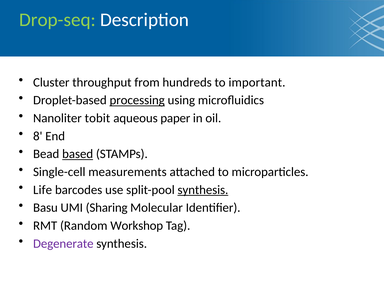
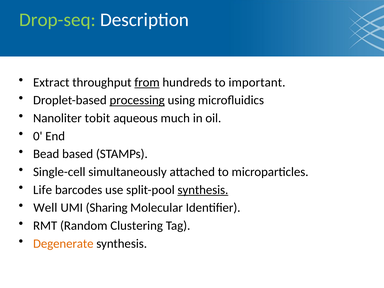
Cluster: Cluster -> Extract
from underline: none -> present
paper: paper -> much
8: 8 -> 0
based underline: present -> none
measurements: measurements -> simultaneously
Basu: Basu -> Well
Workshop: Workshop -> Clustering
Degenerate colour: purple -> orange
